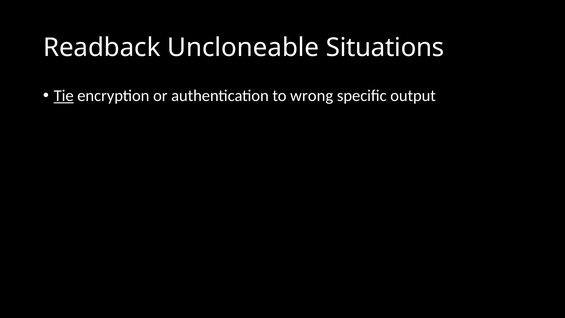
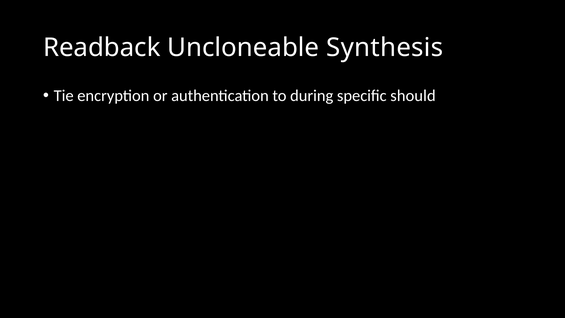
Situations: Situations -> Synthesis
Tie underline: present -> none
wrong: wrong -> during
output: output -> should
